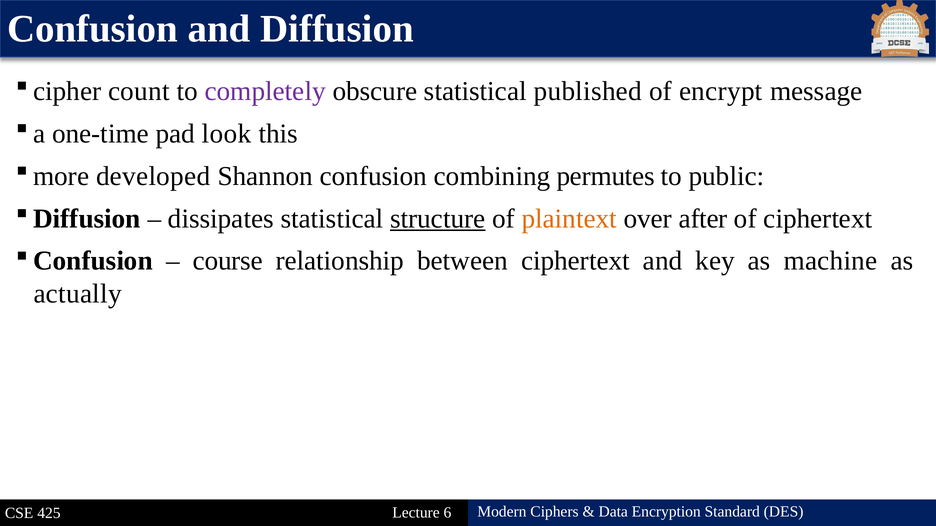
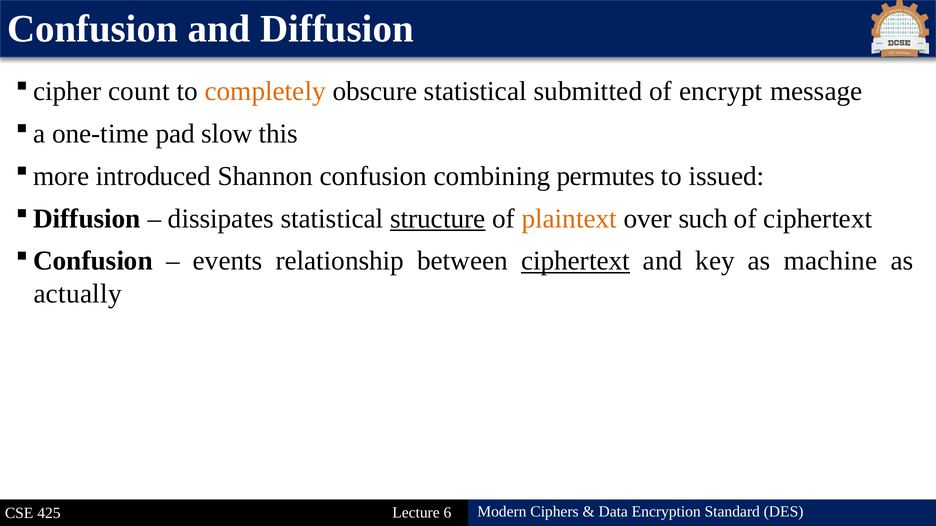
completely colour: purple -> orange
published: published -> submitted
look: look -> slow
developed: developed -> introduced
public: public -> issued
after: after -> such
course: course -> events
ciphertext at (575, 261) underline: none -> present
